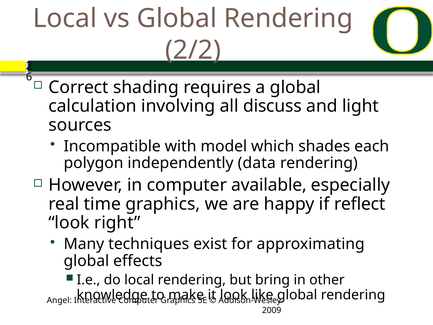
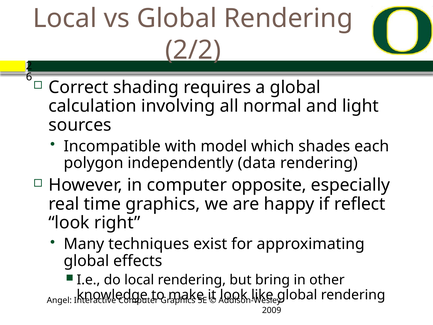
discuss: discuss -> normal
available: available -> opposite
